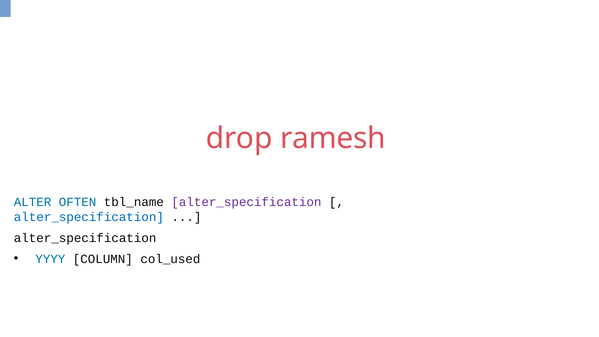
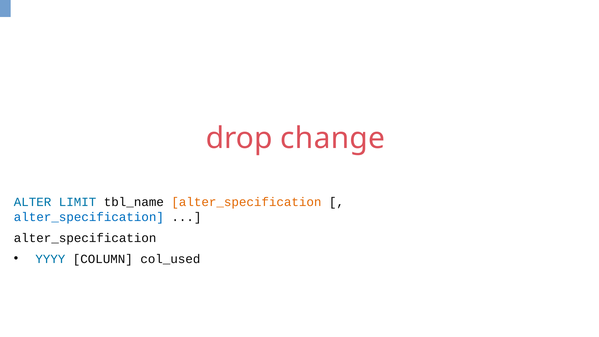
ramesh: ramesh -> change
OFTEN: OFTEN -> LIMIT
alter_specification at (246, 202) colour: purple -> orange
